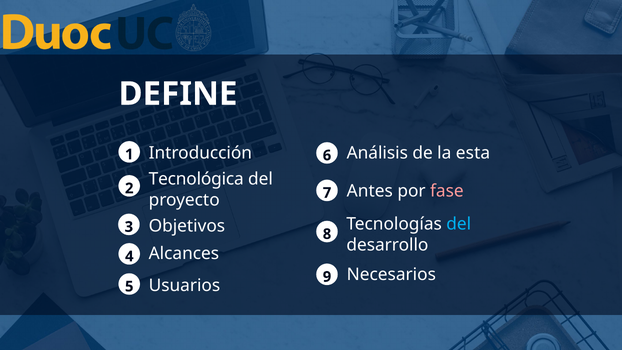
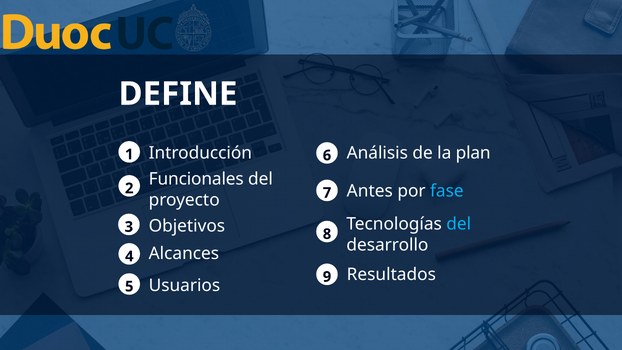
esta: esta -> plan
Tecnológica: Tecnológica -> Funcionales
fase colour: pink -> light blue
Necesarios: Necesarios -> Resultados
